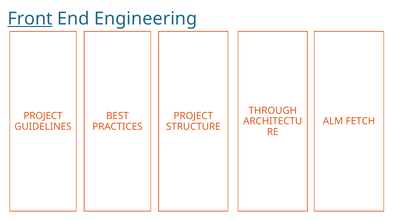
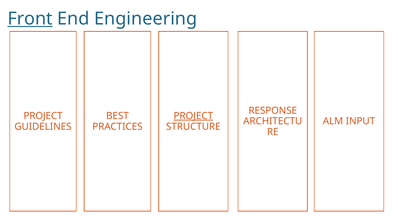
THROUGH: THROUGH -> RESPONSE
PROJECT at (193, 116) underline: none -> present
FETCH: FETCH -> INPUT
